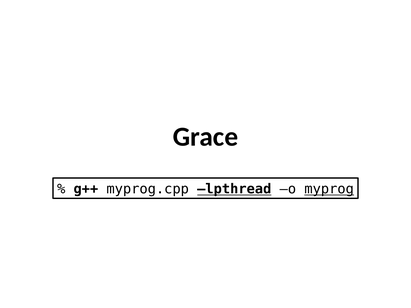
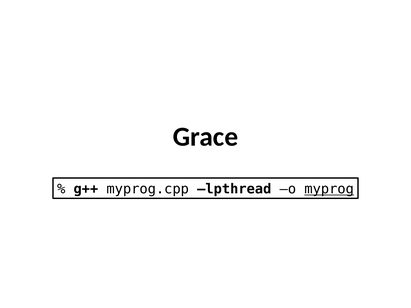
lpthread underline: present -> none
